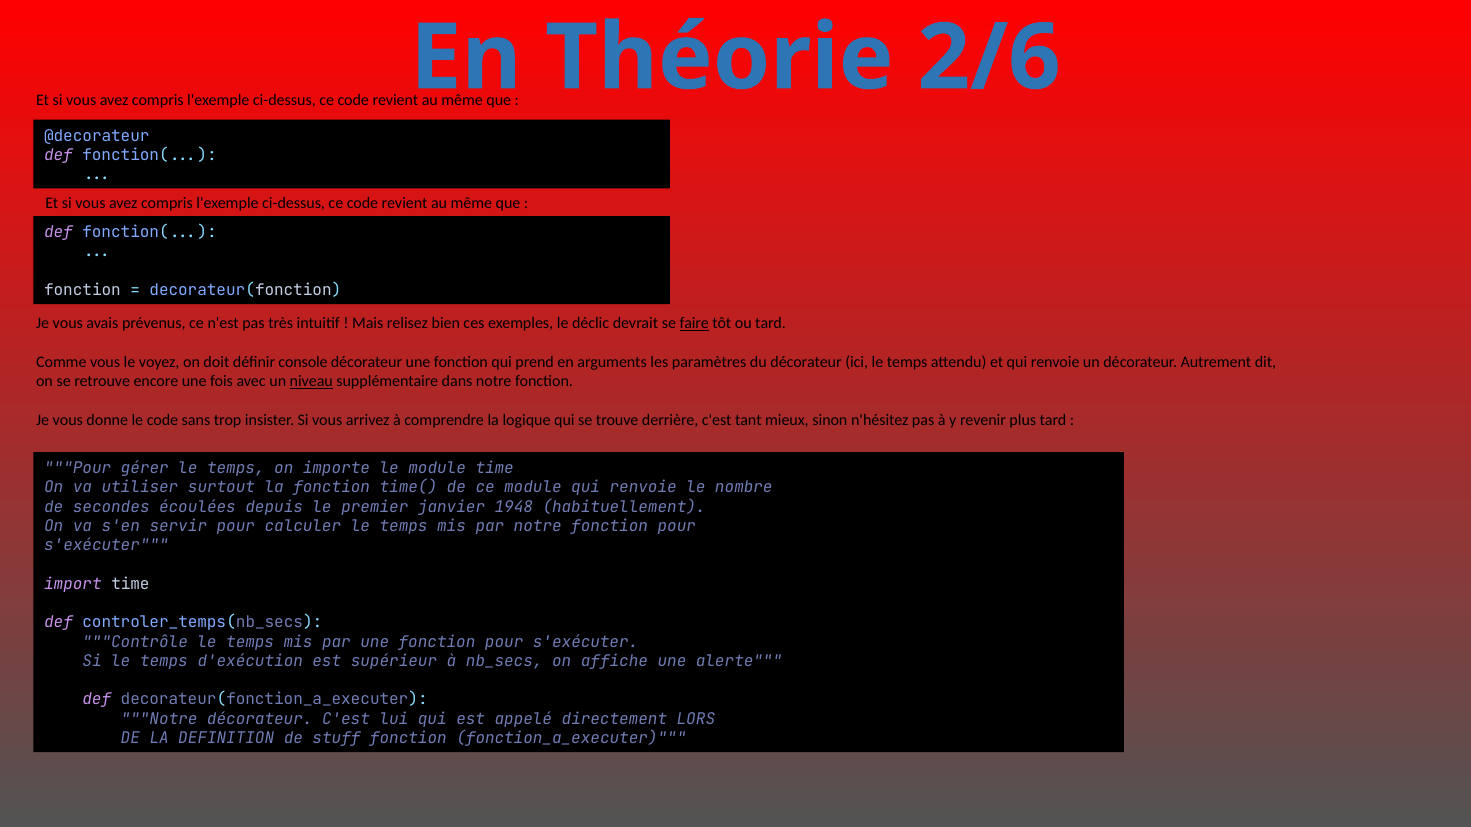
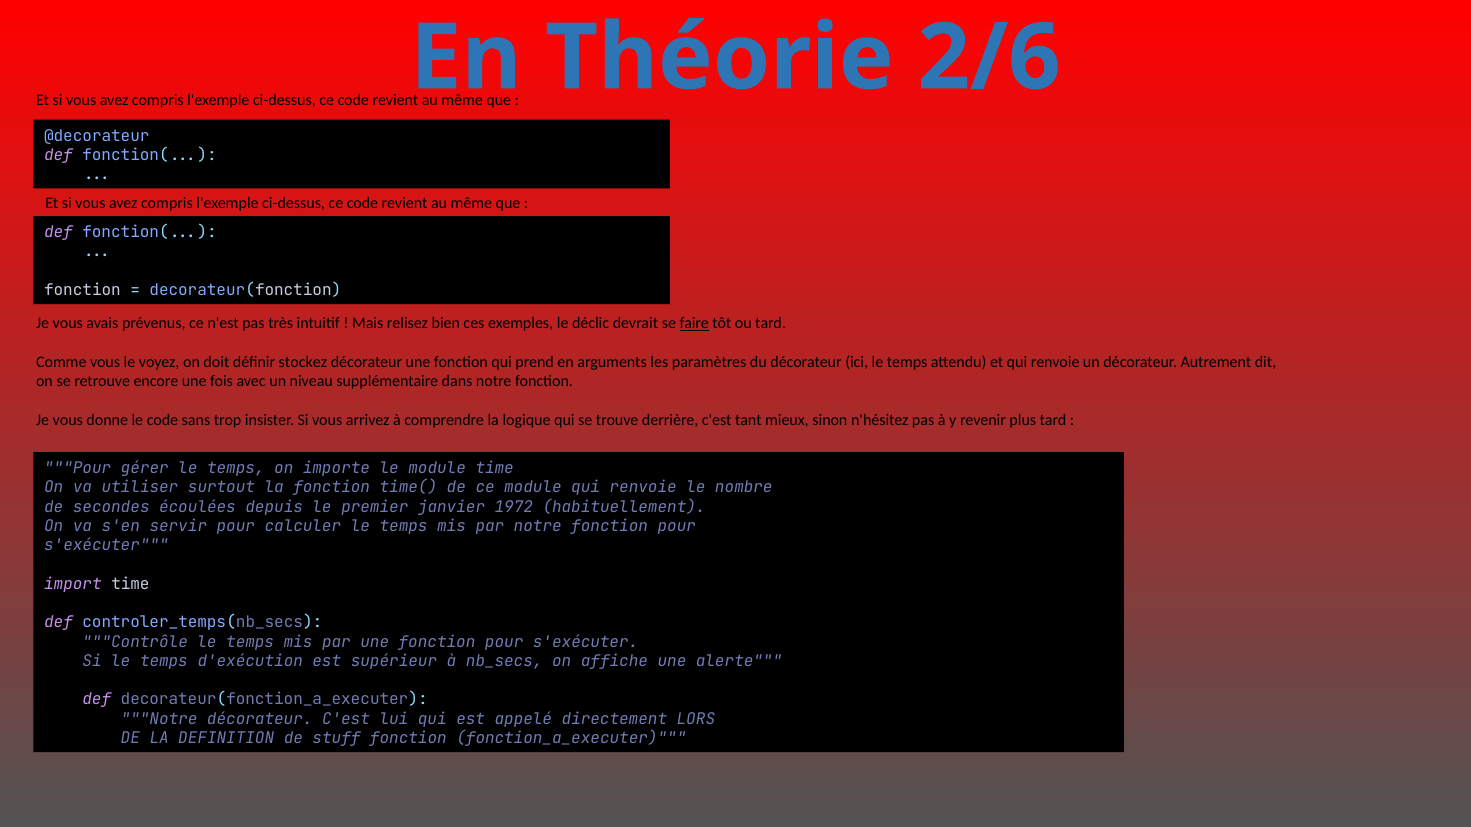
console: console -> stockez
niveau underline: present -> none
1948: 1948 -> 1972
